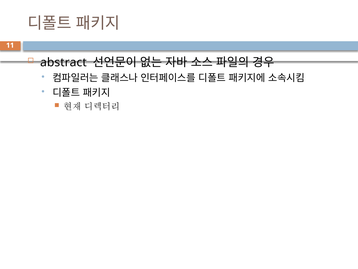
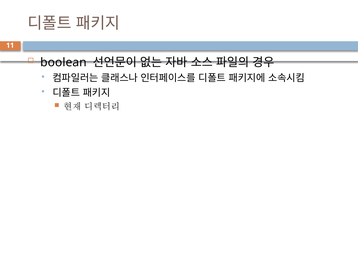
abstract: abstract -> boolean
